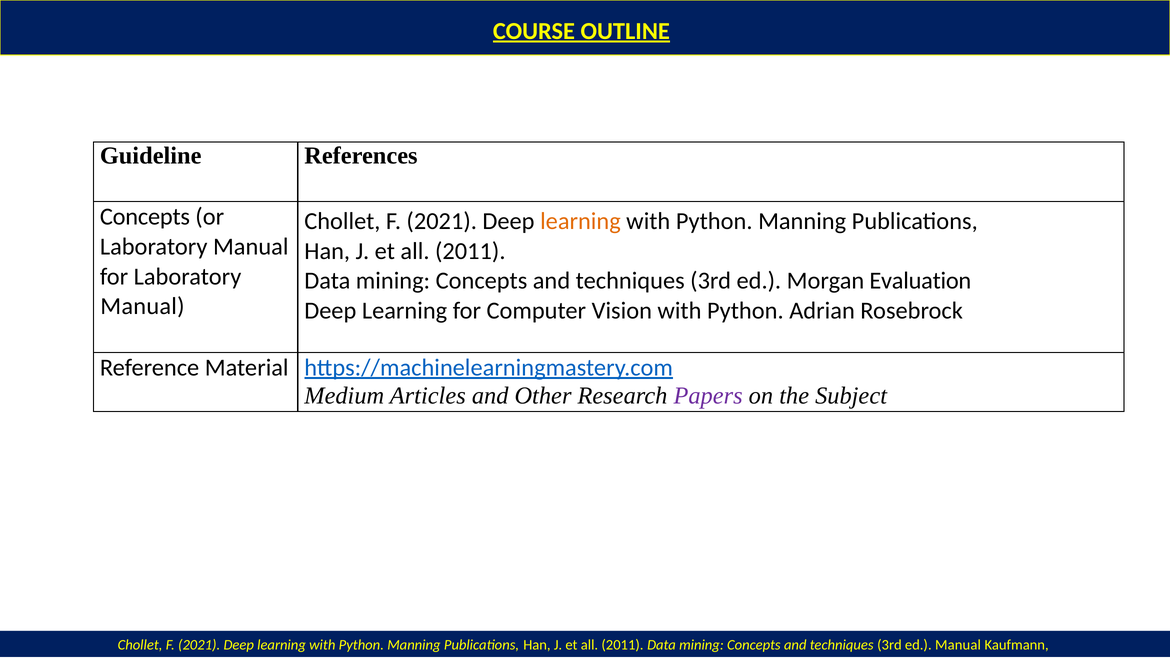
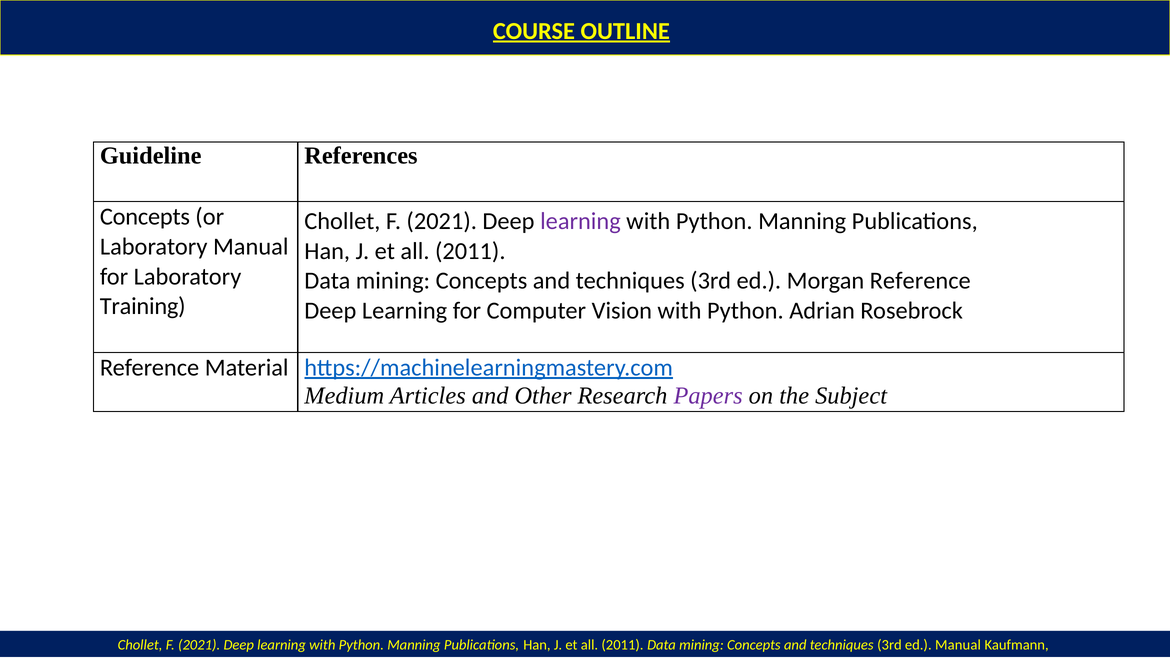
learning at (580, 221) colour: orange -> purple
Morgan Evaluation: Evaluation -> Reference
Manual at (142, 306): Manual -> Training
